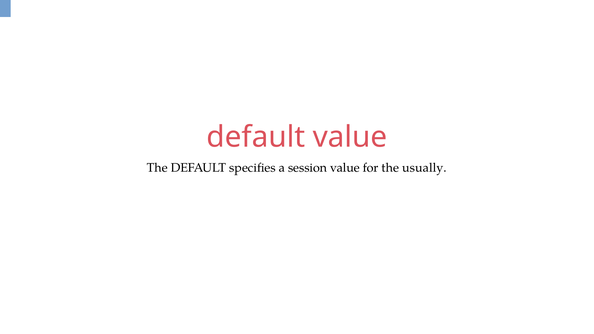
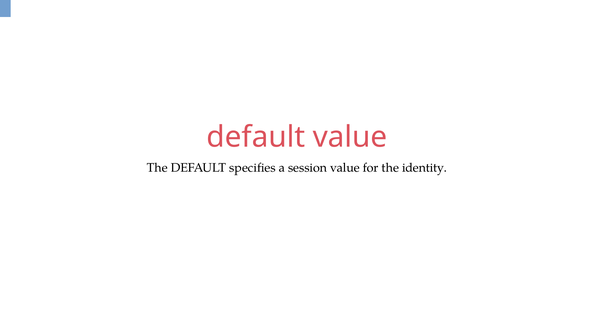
usually: usually -> identity
